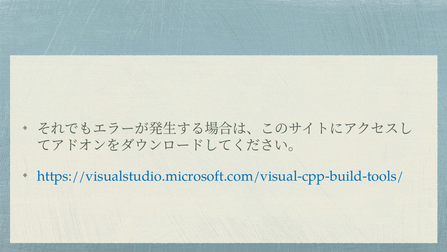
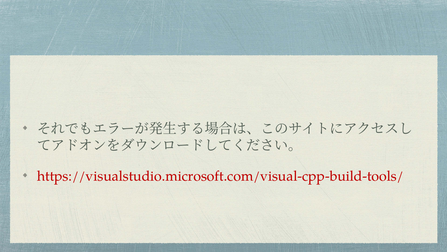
https://visualstudio.microsoft.com/visual-cpp-build-tools/ colour: blue -> red
